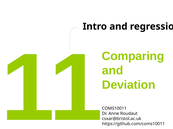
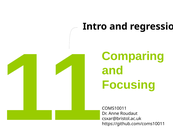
Deviation: Deviation -> Focusing
